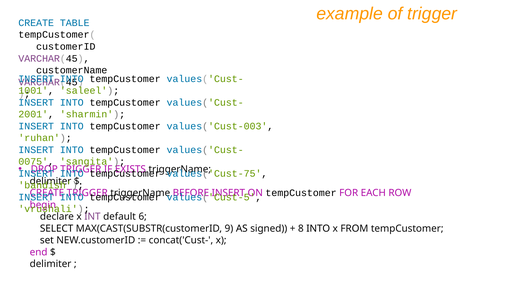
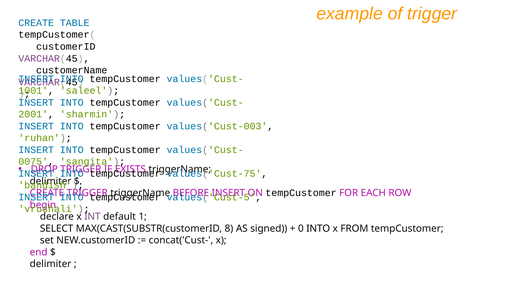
6: 6 -> 1
9: 9 -> 8
8: 8 -> 0
